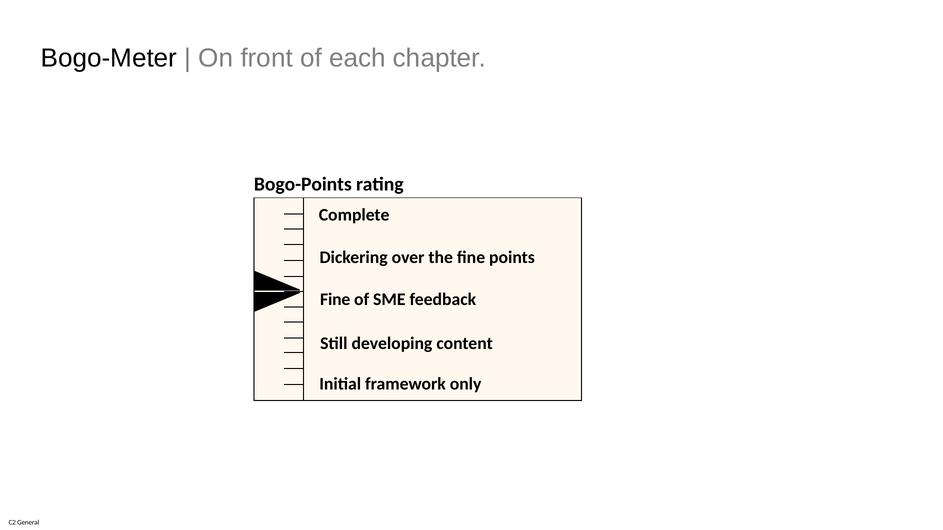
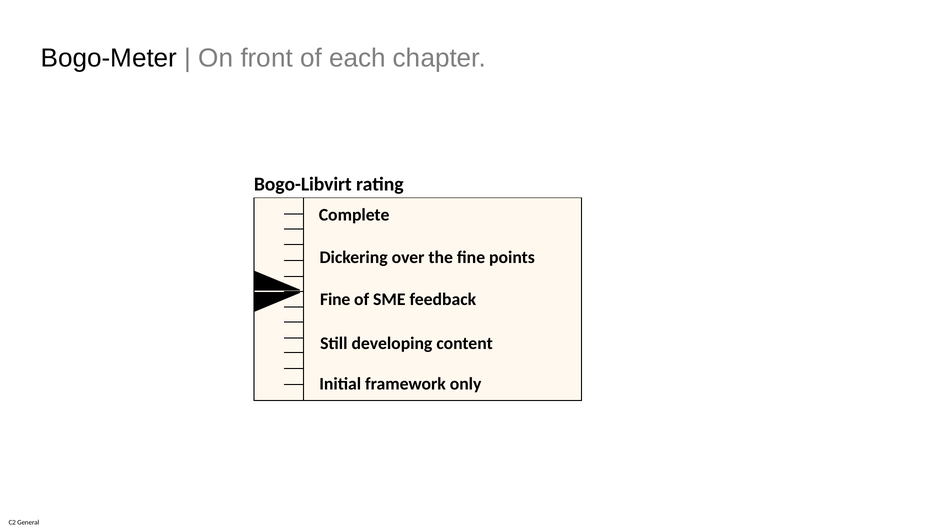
Bogo-Points: Bogo-Points -> Bogo-Libvirt
